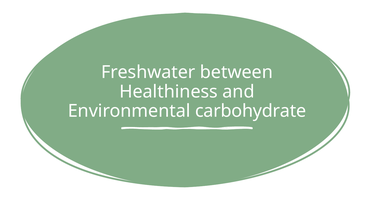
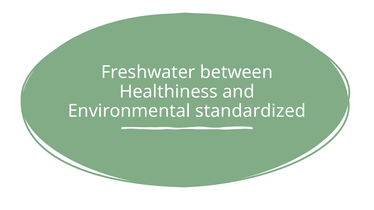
carbohydrate: carbohydrate -> standardized
